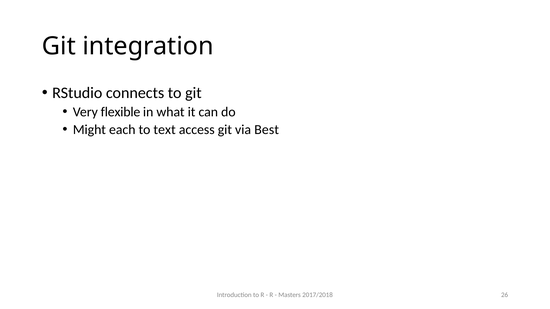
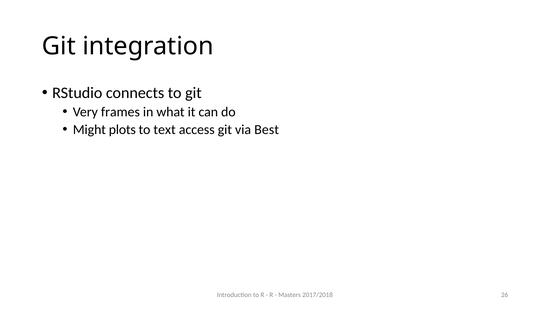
flexible: flexible -> frames
each: each -> plots
